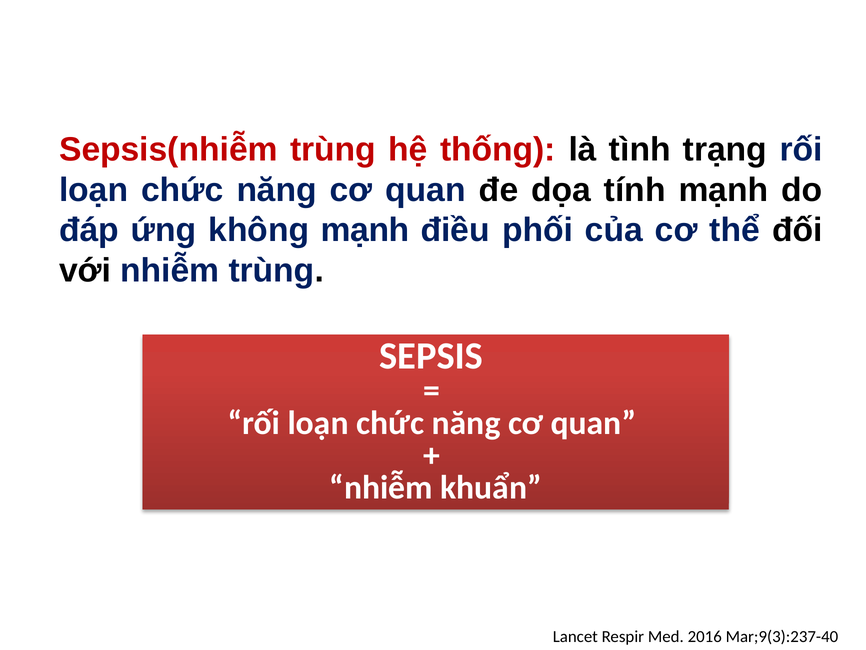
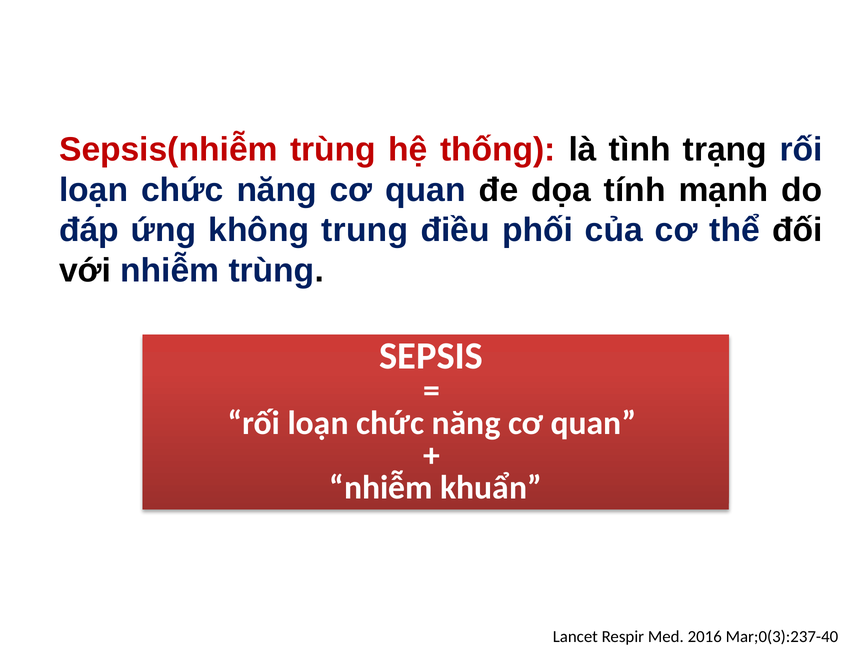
không mạnh: mạnh -> trung
Mar;9(3):237-40: Mar;9(3):237-40 -> Mar;0(3):237-40
